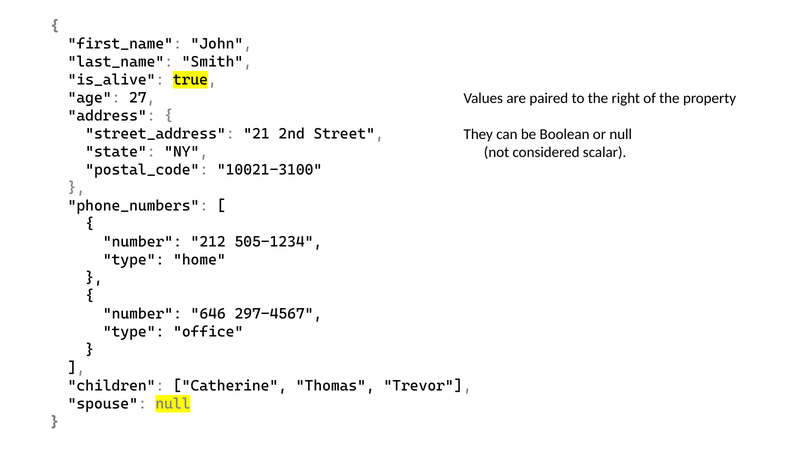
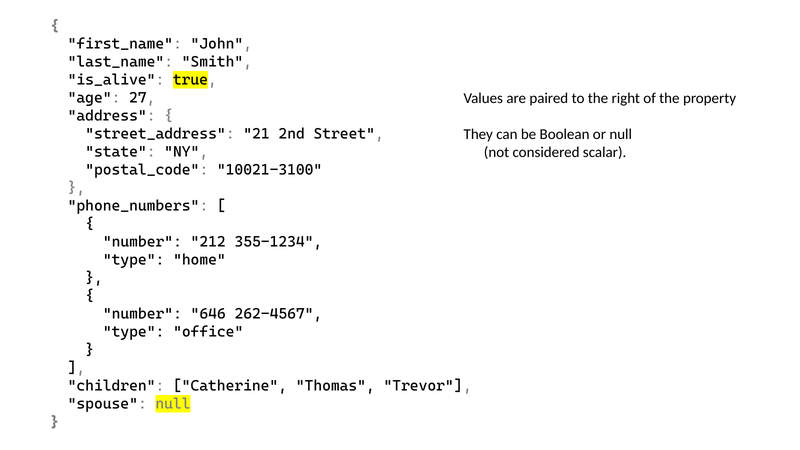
505-1234: 505-1234 -> 355-1234
297-4567: 297-4567 -> 262-4567
